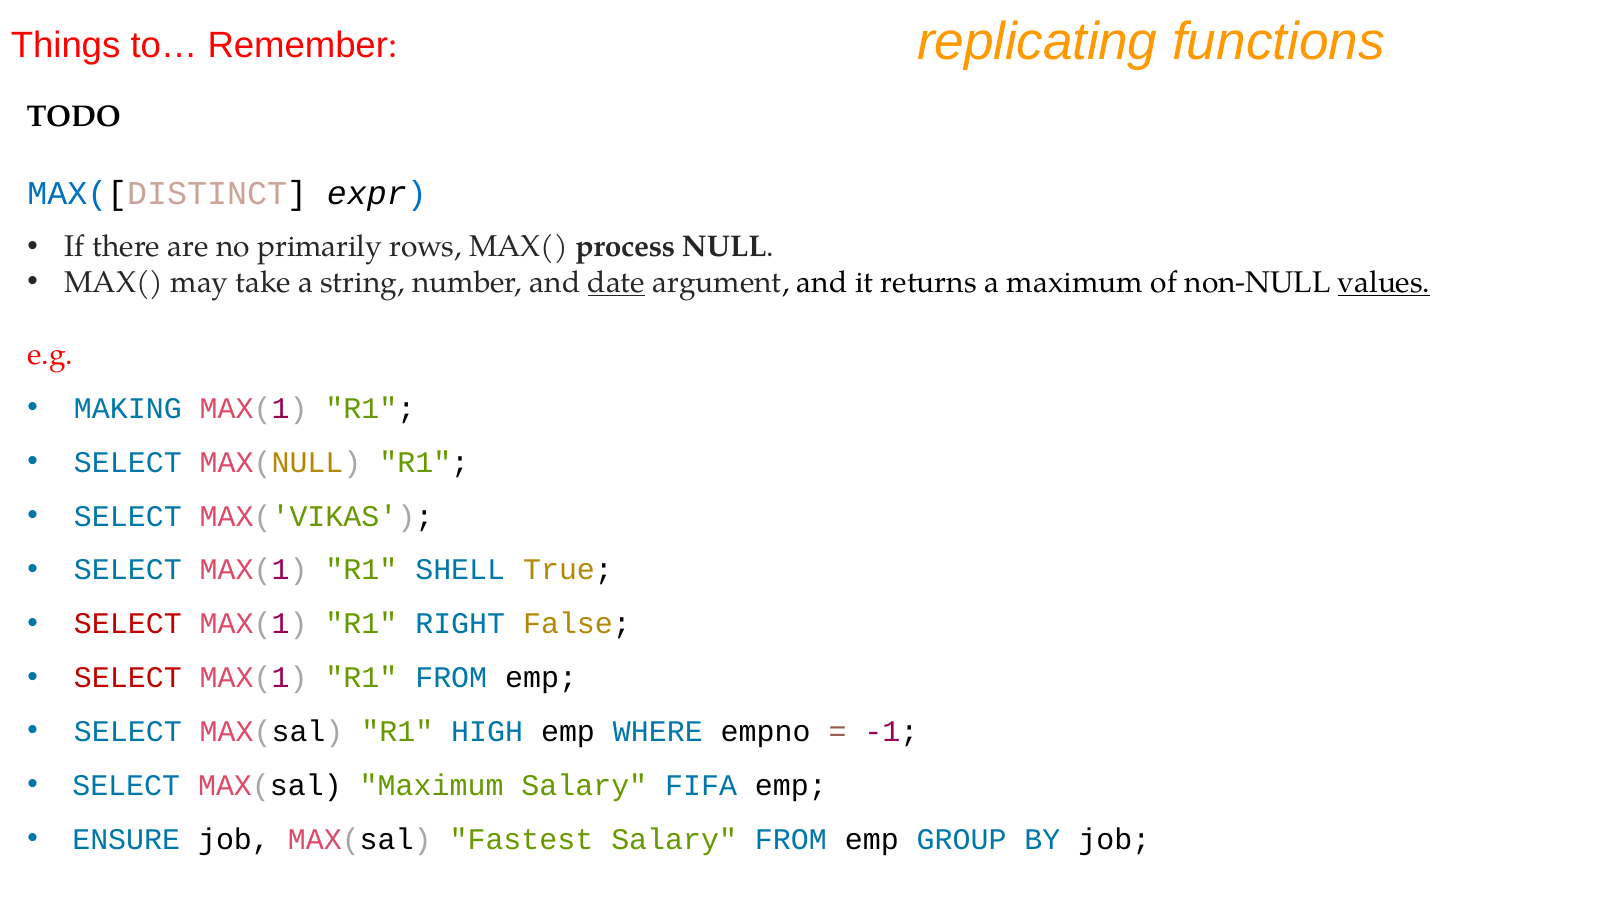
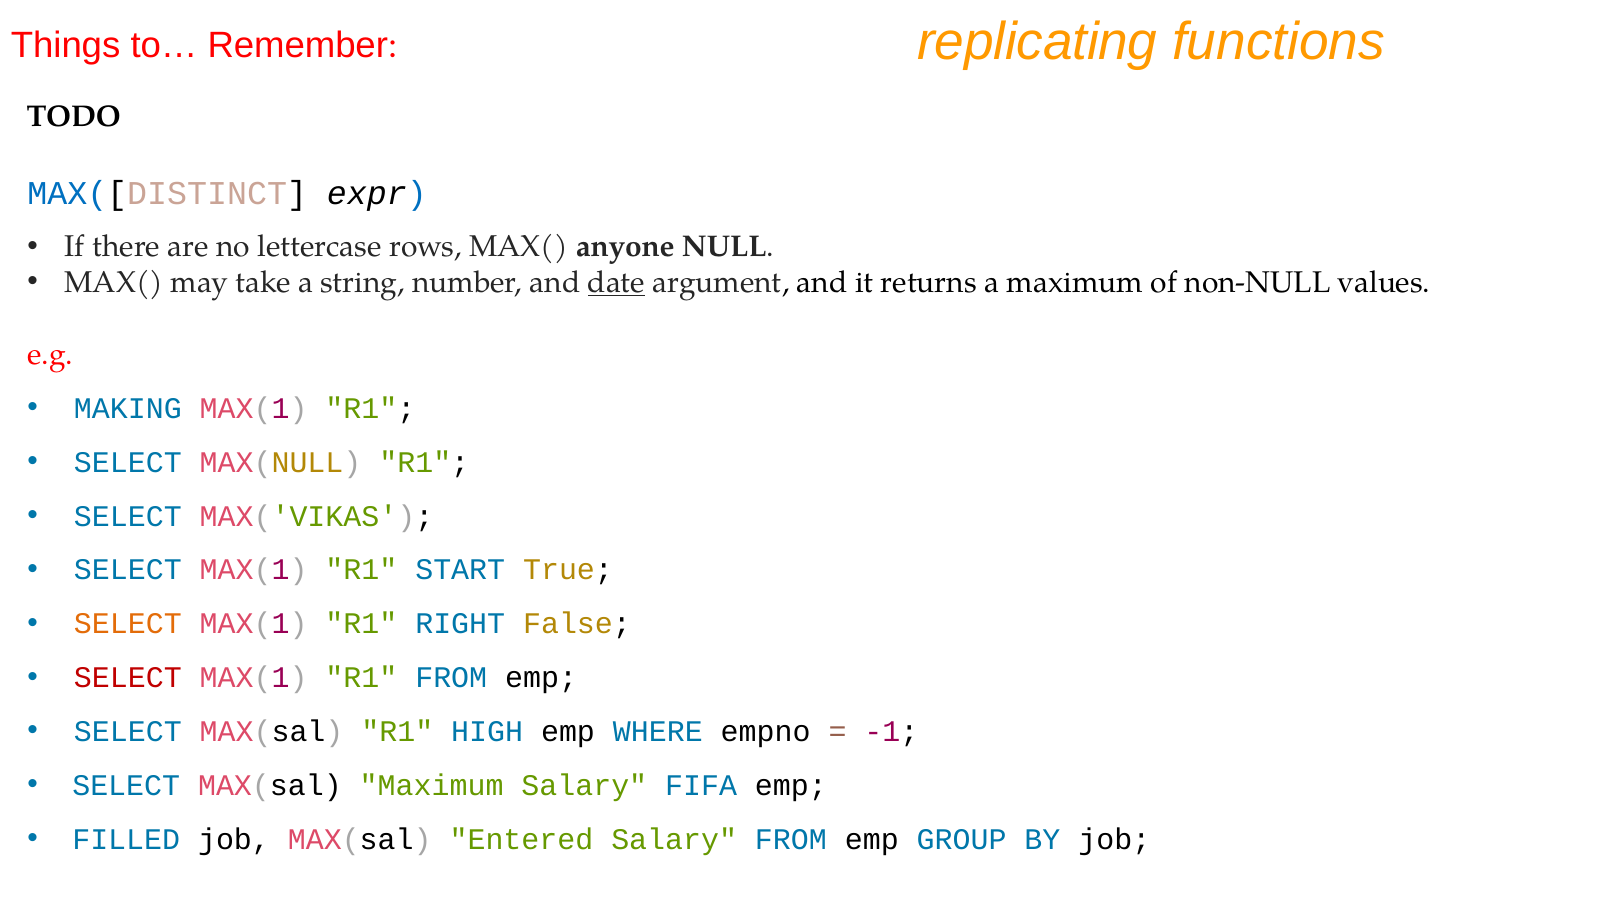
primarily: primarily -> lettercase
process: process -> anyone
values underline: present -> none
SHELL: SHELL -> START
SELECT at (128, 624) colour: red -> orange
ENSURE: ENSURE -> FILLED
Fastest: Fastest -> Entered
